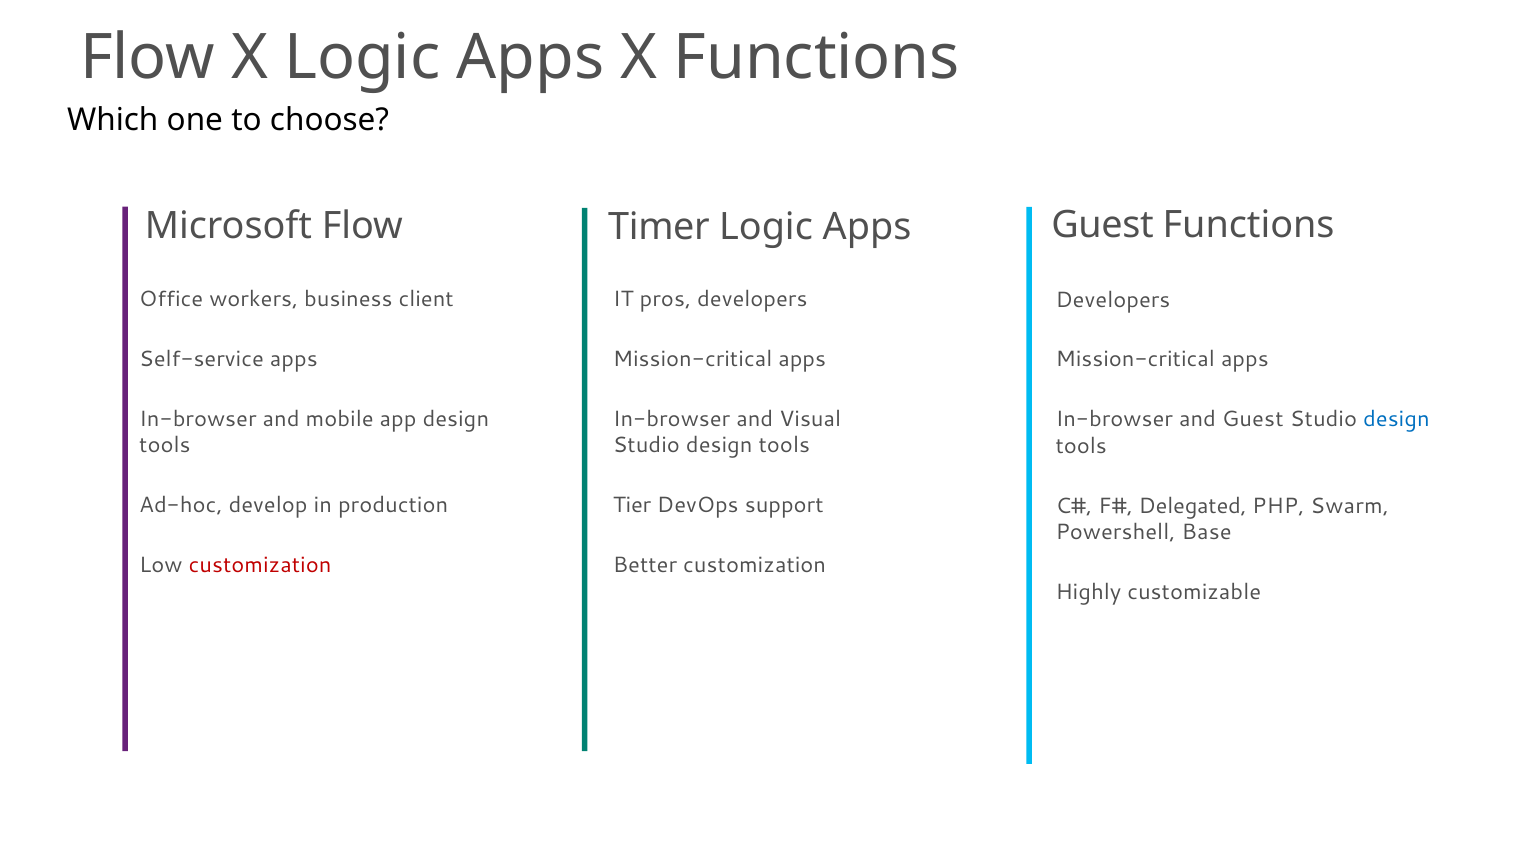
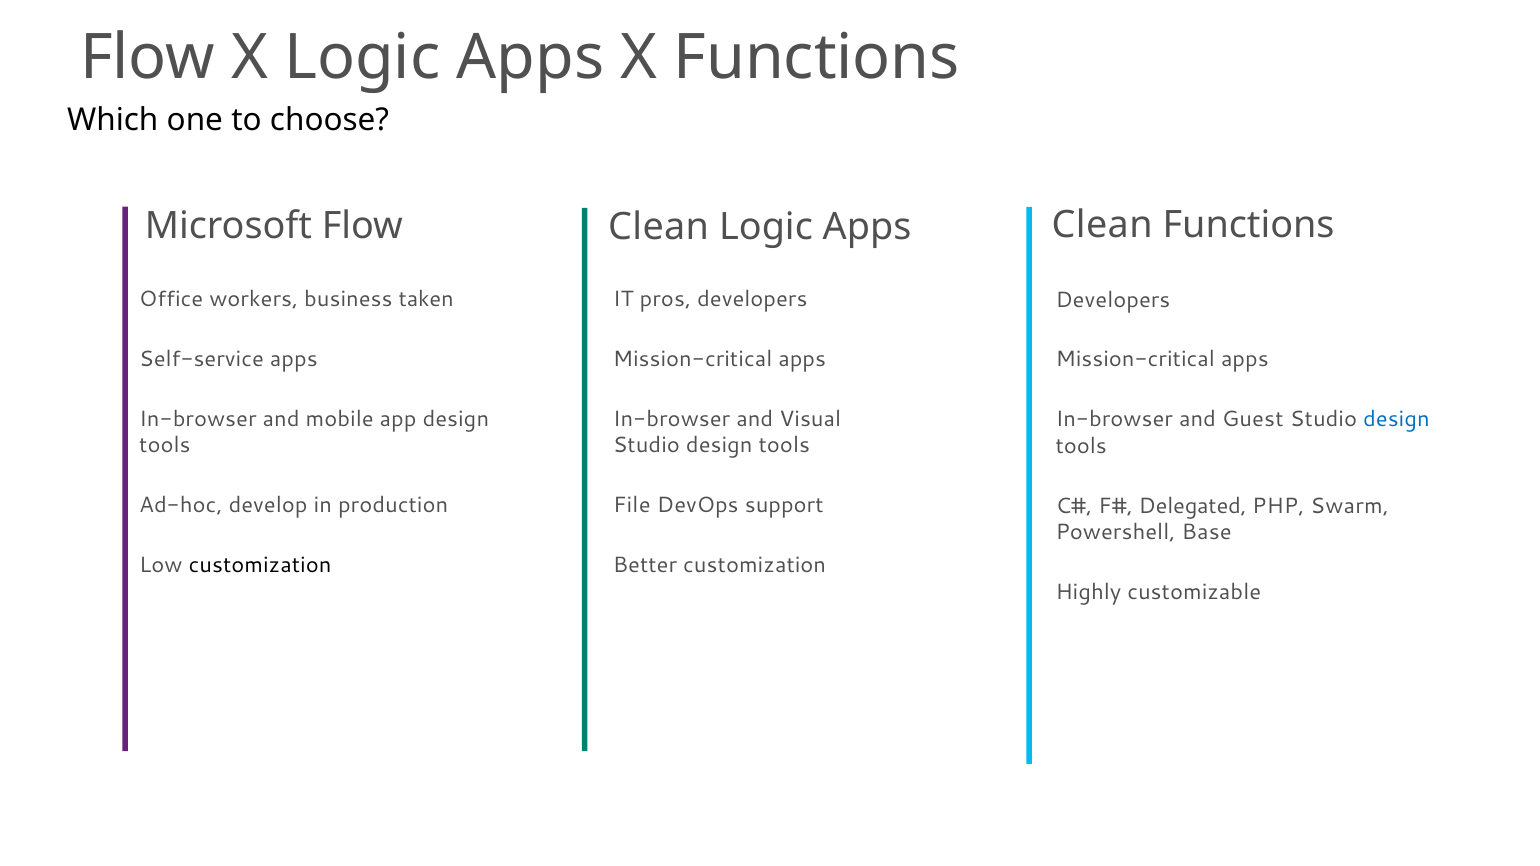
Flow Timer: Timer -> Clean
Apps Guest: Guest -> Clean
client: client -> taken
Tier: Tier -> File
customization at (260, 565) colour: red -> black
